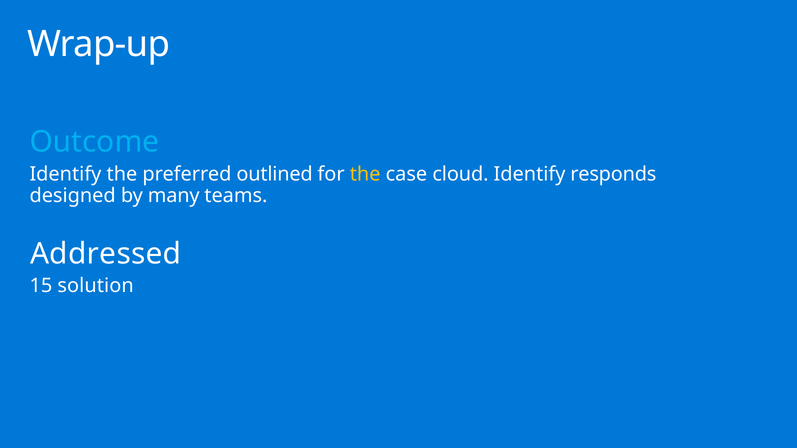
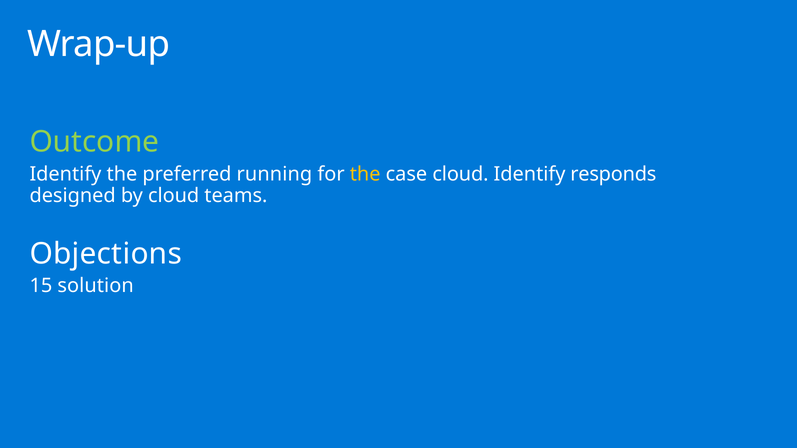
Outcome colour: light blue -> light green
outlined: outlined -> running
by many: many -> cloud
Addressed: Addressed -> Objections
